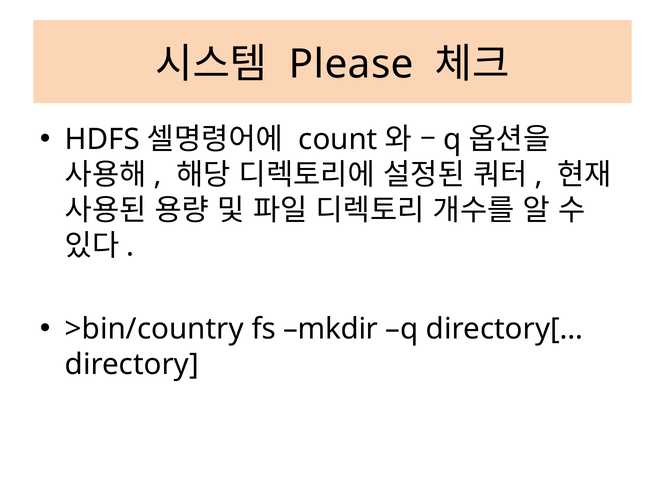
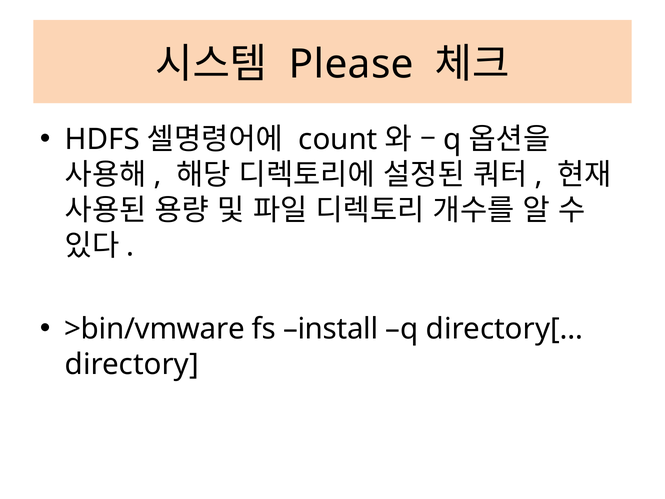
>bin/country: >bin/country -> >bin/vmware
mkdir: mkdir -> install
